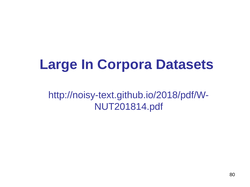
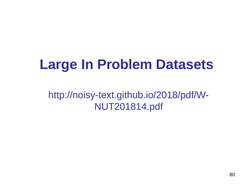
Corpora: Corpora -> Problem
